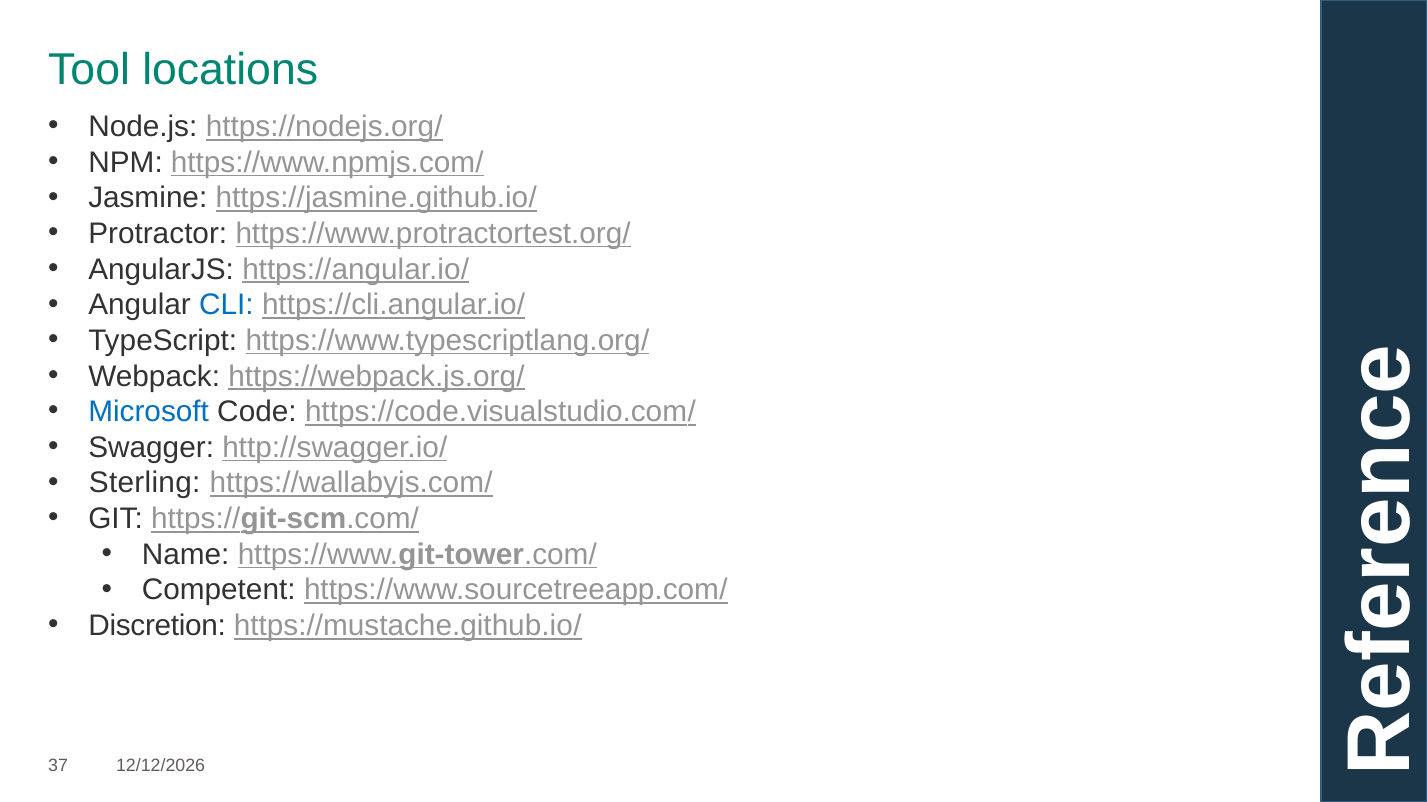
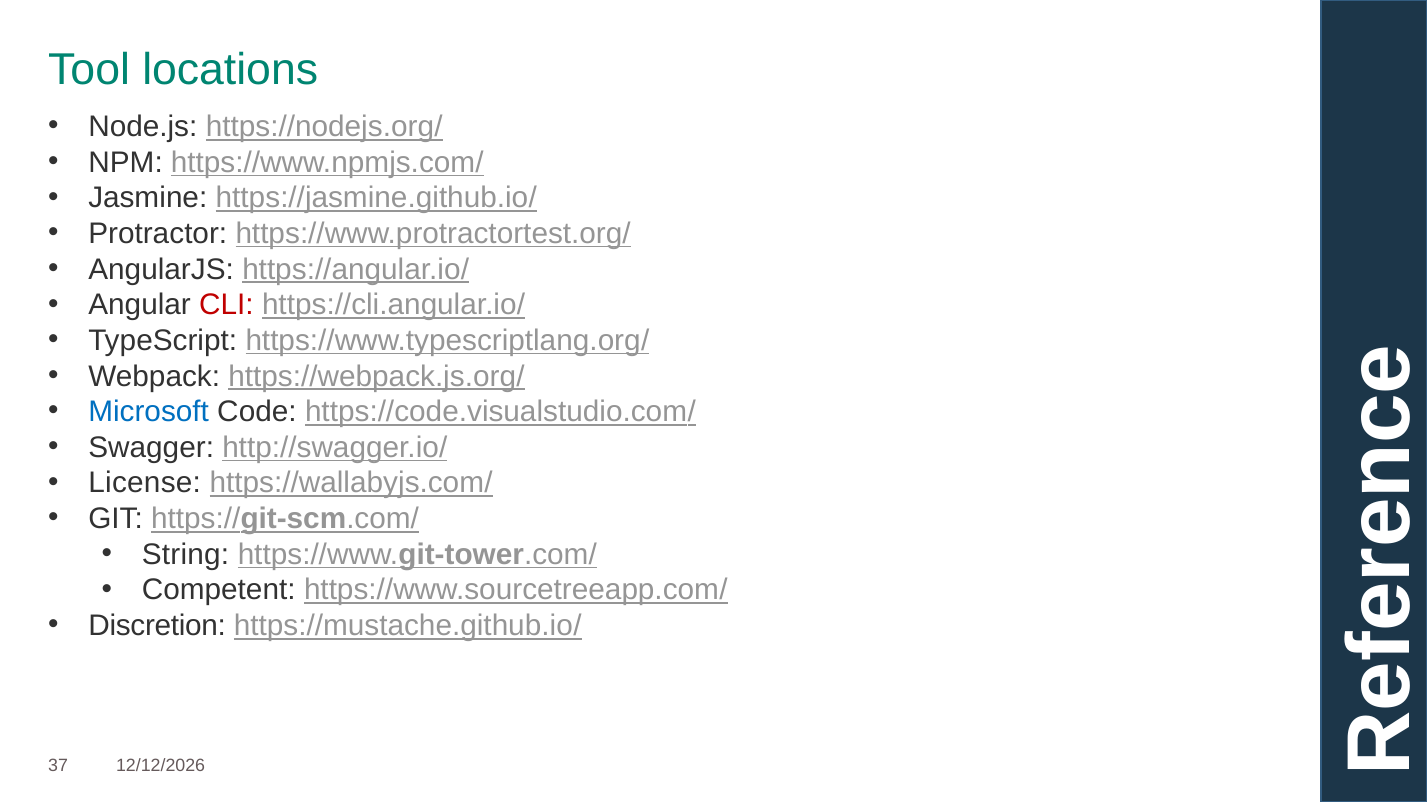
CLI colour: blue -> red
Sterling: Sterling -> License
Name: Name -> String
